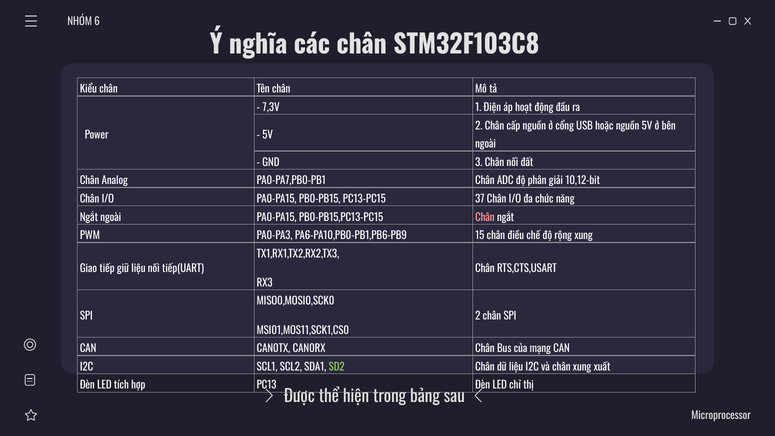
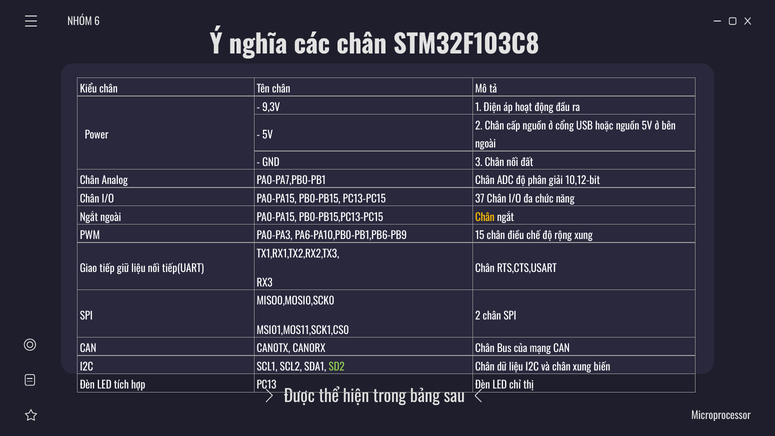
7,3V: 7,3V -> 9,3V
Chân at (485, 217) colour: pink -> yellow
xuất: xuất -> biến
